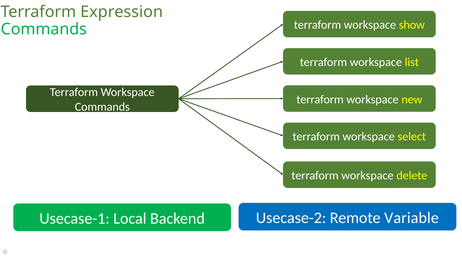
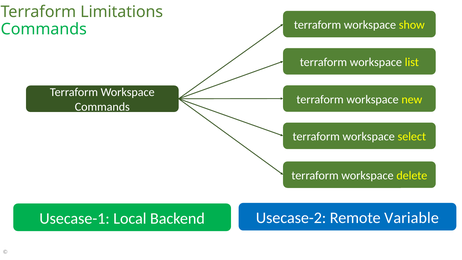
Expression: Expression -> Limitations
